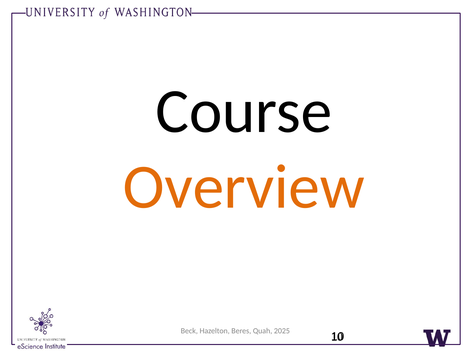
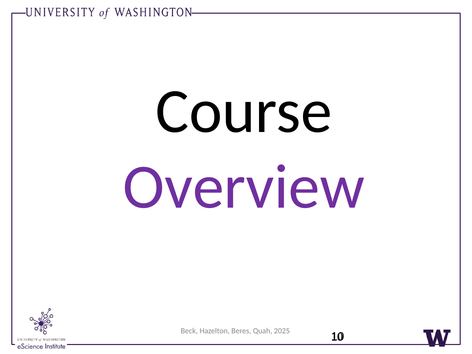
Overview colour: orange -> purple
